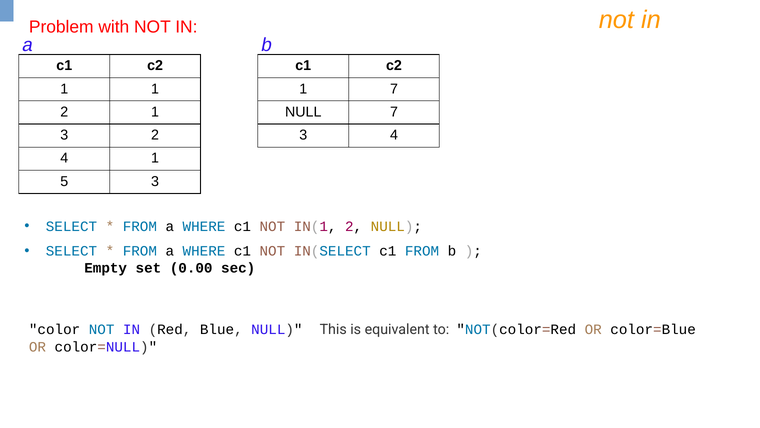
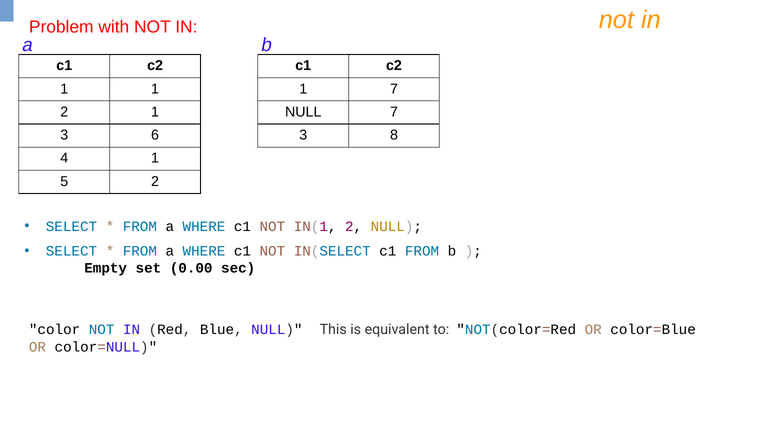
3 2: 2 -> 6
3 4: 4 -> 8
5 3: 3 -> 2
